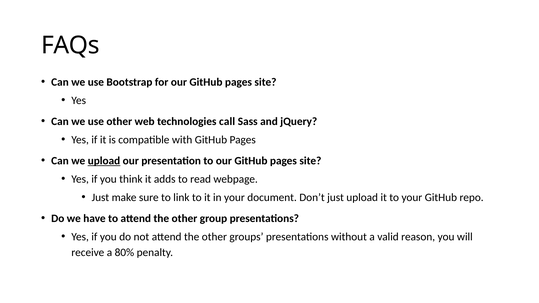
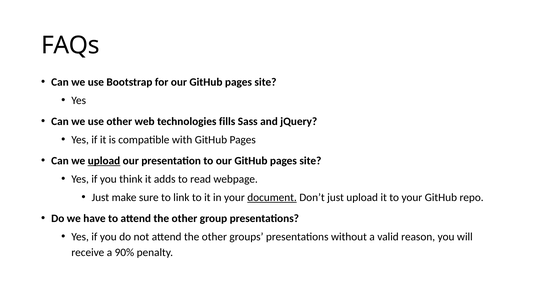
call: call -> fills
document underline: none -> present
80%: 80% -> 90%
